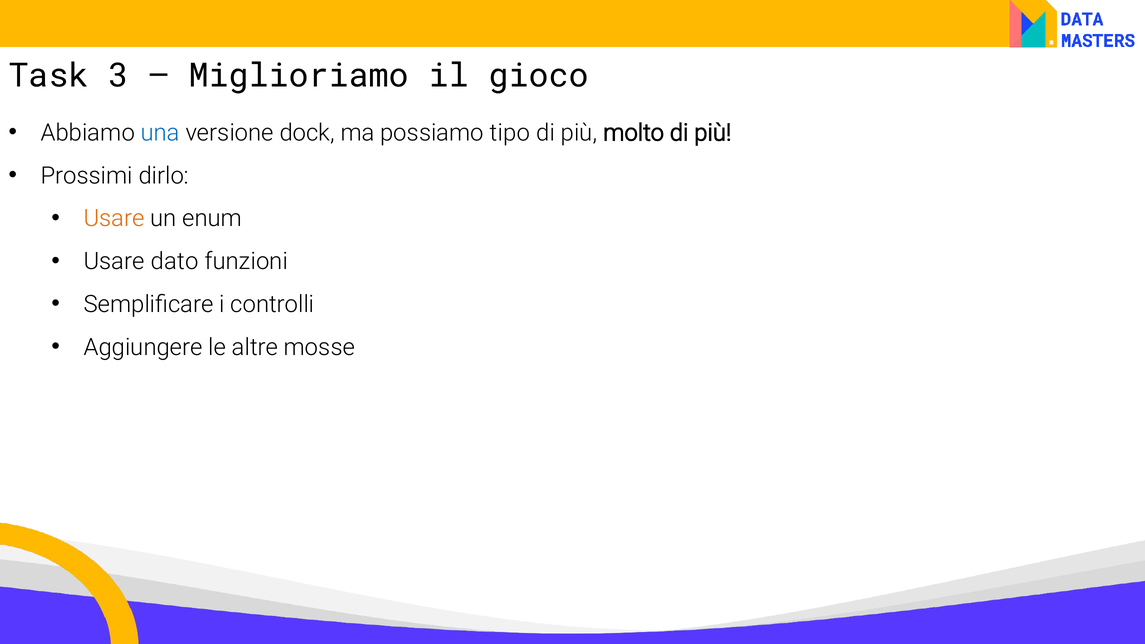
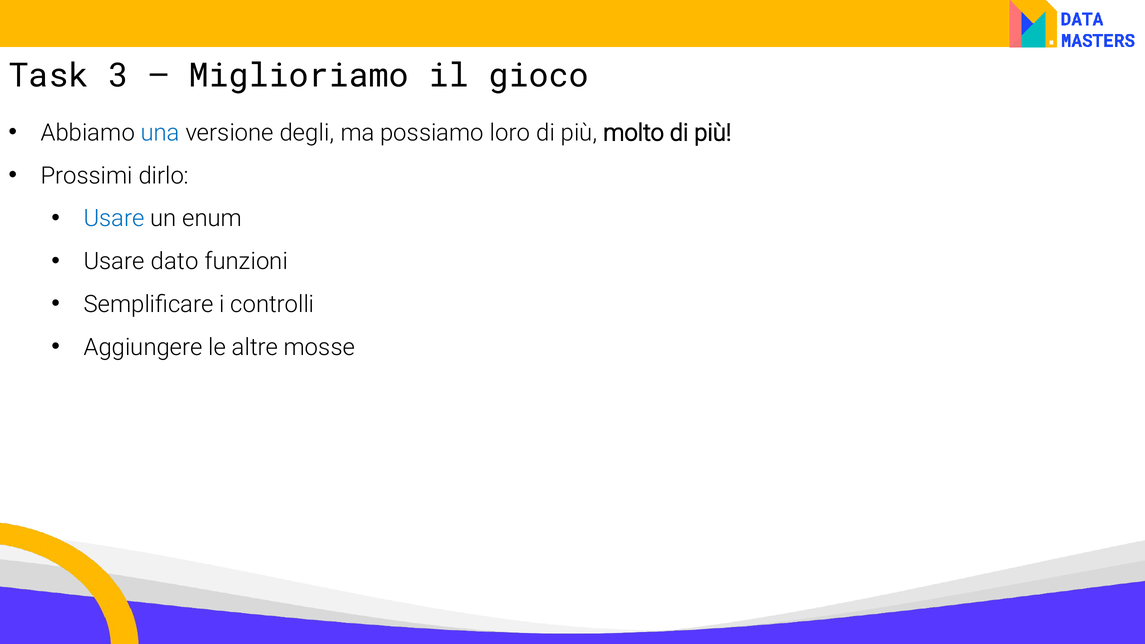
dock: dock -> degli
tipo: tipo -> loro
Usare at (114, 219) colour: orange -> blue
